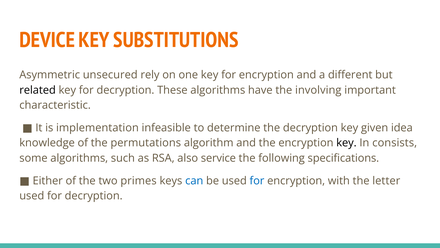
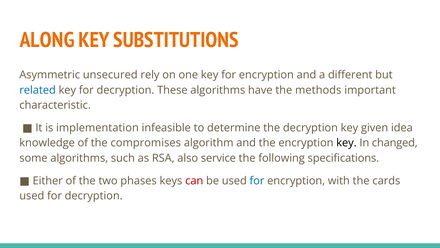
DEVICE: DEVICE -> ALONG
related colour: black -> blue
involving: involving -> methods
permutations: permutations -> compromises
consists: consists -> changed
primes: primes -> phases
can colour: blue -> red
letter: letter -> cards
